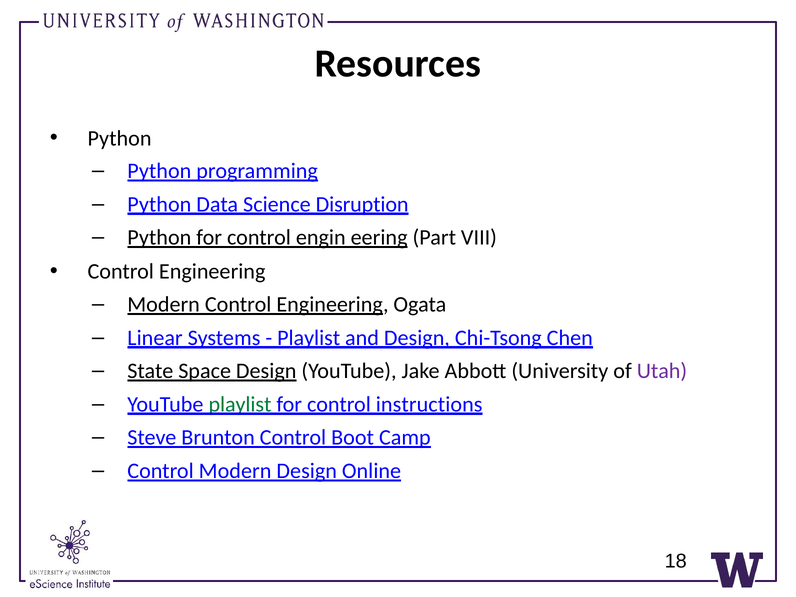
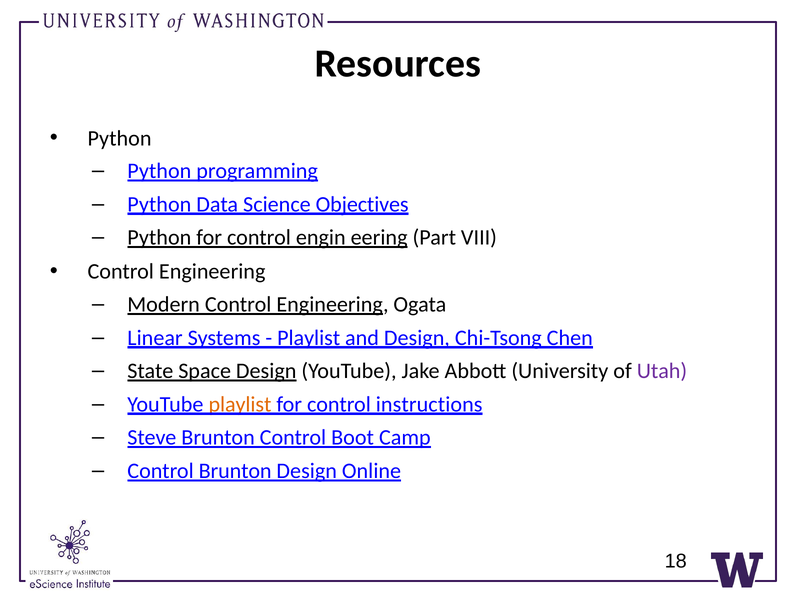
Disruption: Disruption -> Objectives
playlist at (240, 404) colour: green -> orange
Control Modern: Modern -> Brunton
